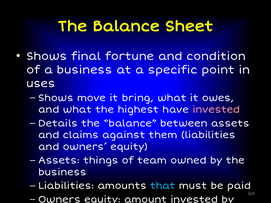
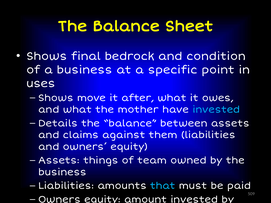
fortune: fortune -> bedrock
bring: bring -> after
highest: highest -> mother
invested at (216, 110) colour: pink -> light blue
